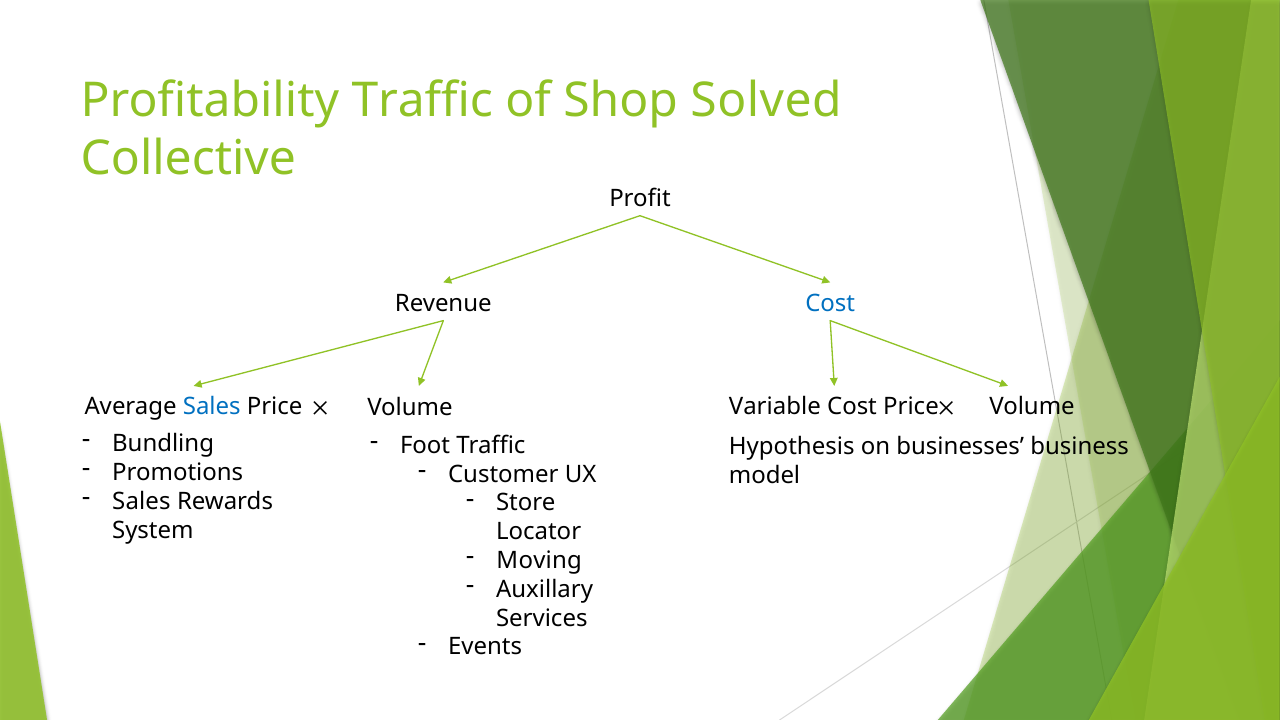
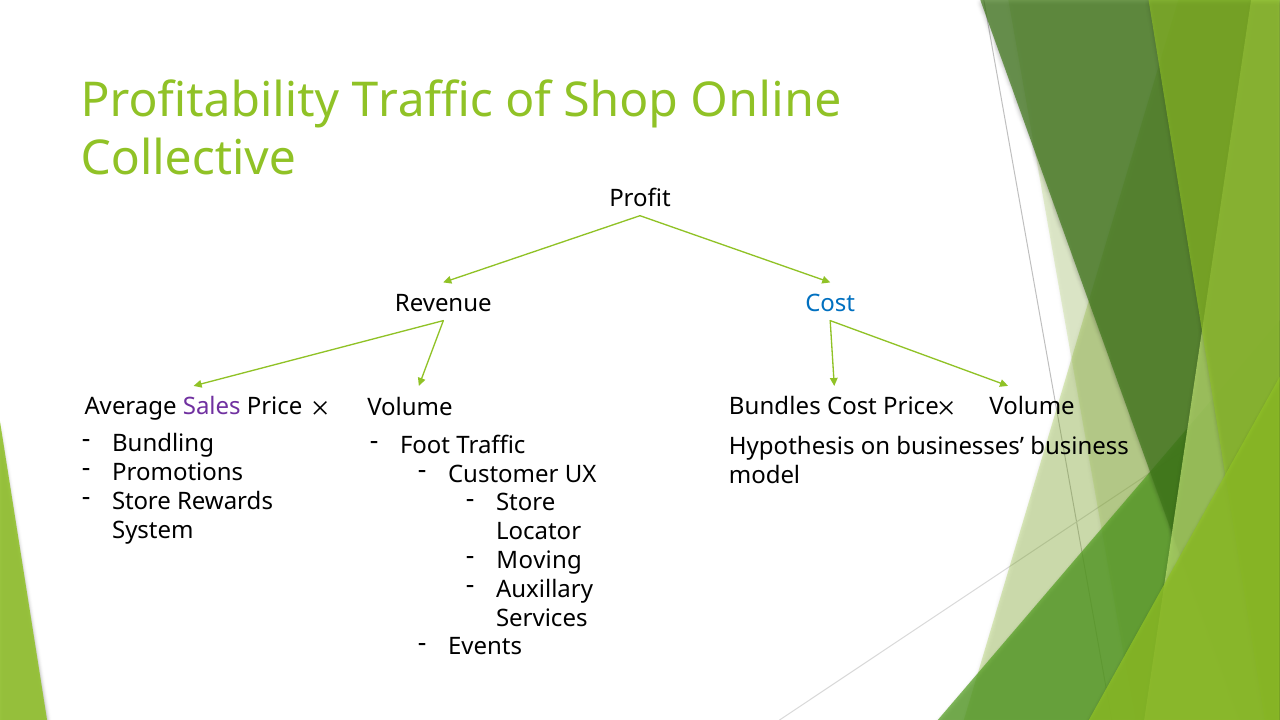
Solved: Solved -> Online
Sales at (212, 407) colour: blue -> purple
Variable: Variable -> Bundles
Sales at (141, 502): Sales -> Store
